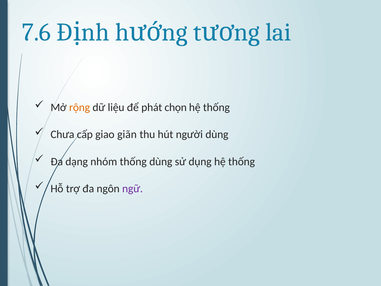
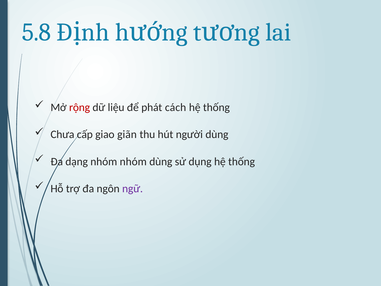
7.6: 7.6 -> 5.8
rộng colour: orange -> red
chọn: chọn -> cách
nhóm thống: thống -> nhóm
